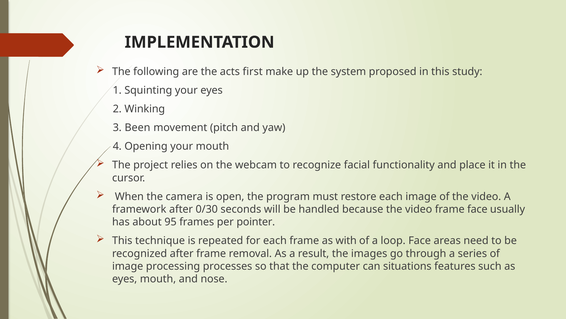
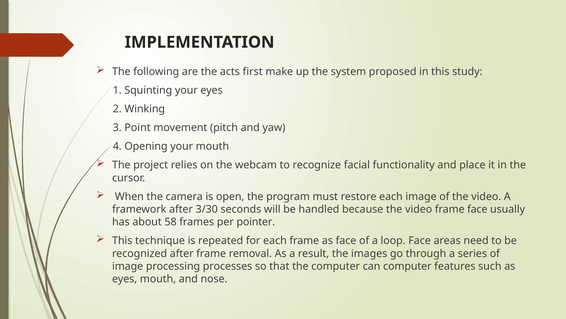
Been: Been -> Point
0/30: 0/30 -> 3/30
95: 95 -> 58
as with: with -> face
can situations: situations -> computer
